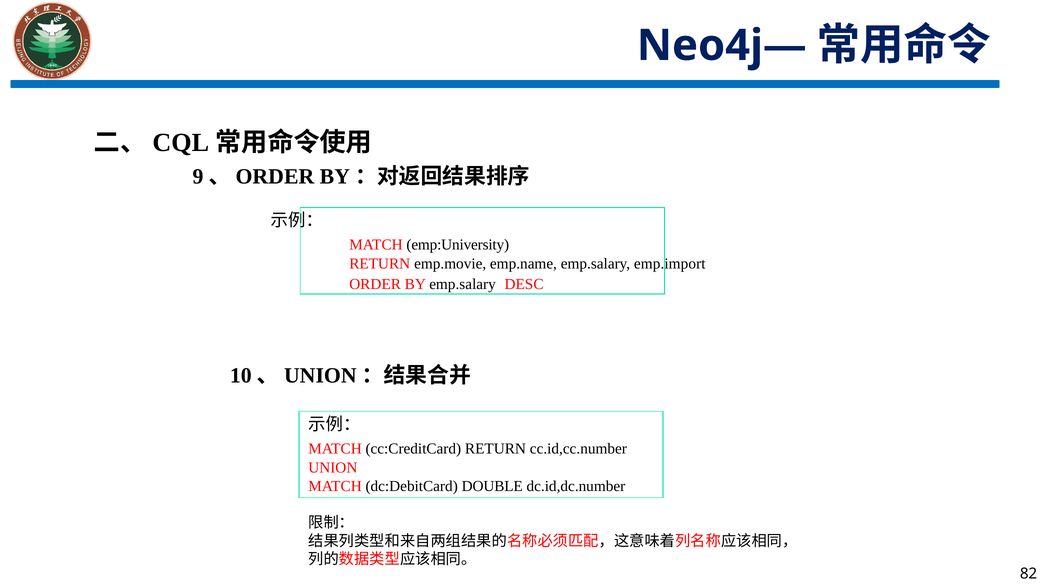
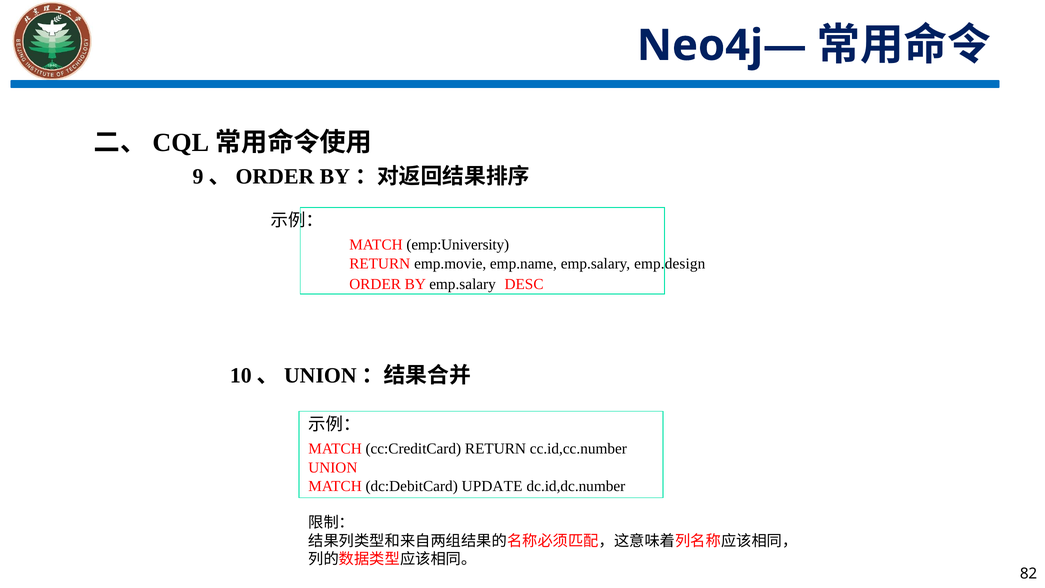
emp.import: emp.import -> emp.design
DOUBLE: DOUBLE -> UPDATE
